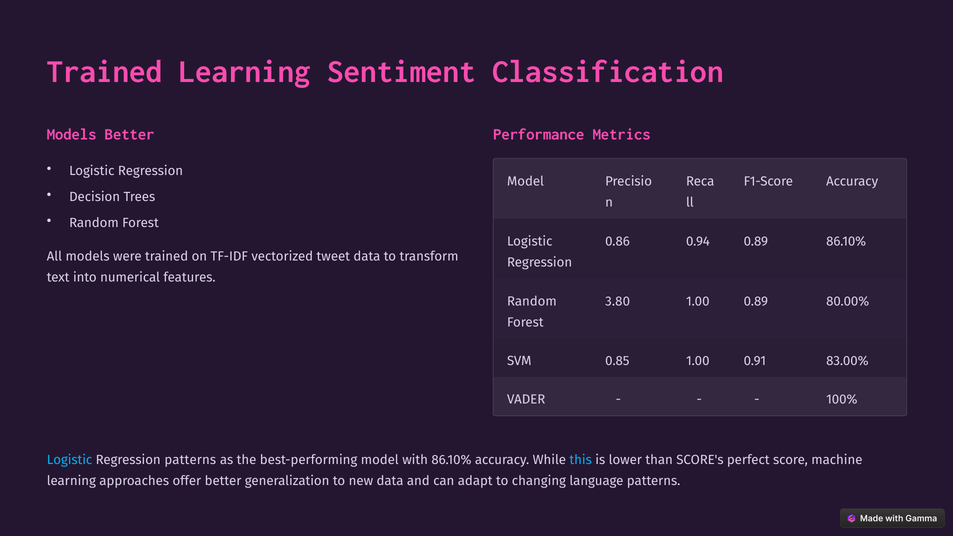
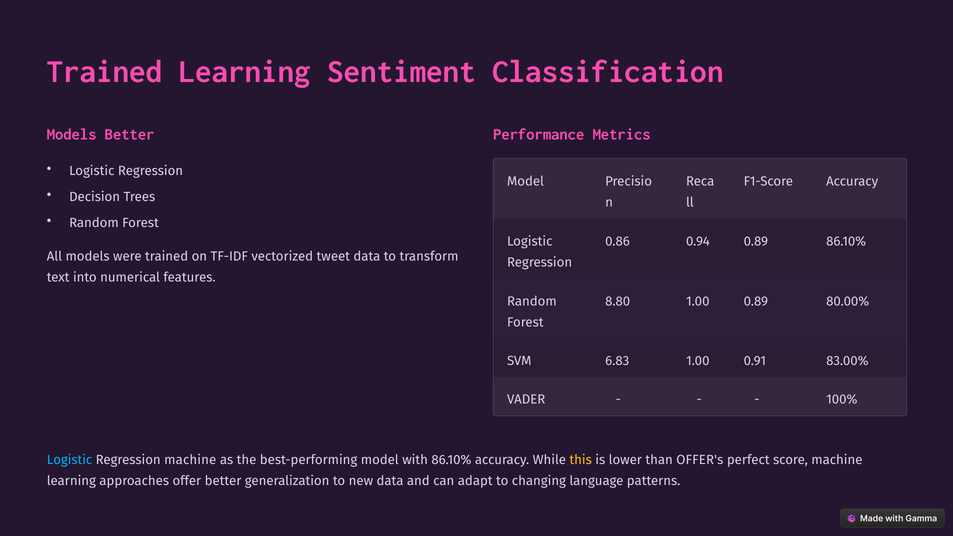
3.80: 3.80 -> 8.80
0.85: 0.85 -> 6.83
Regression patterns: patterns -> machine
this colour: light blue -> yellow
SCORE's: SCORE's -> OFFER's
